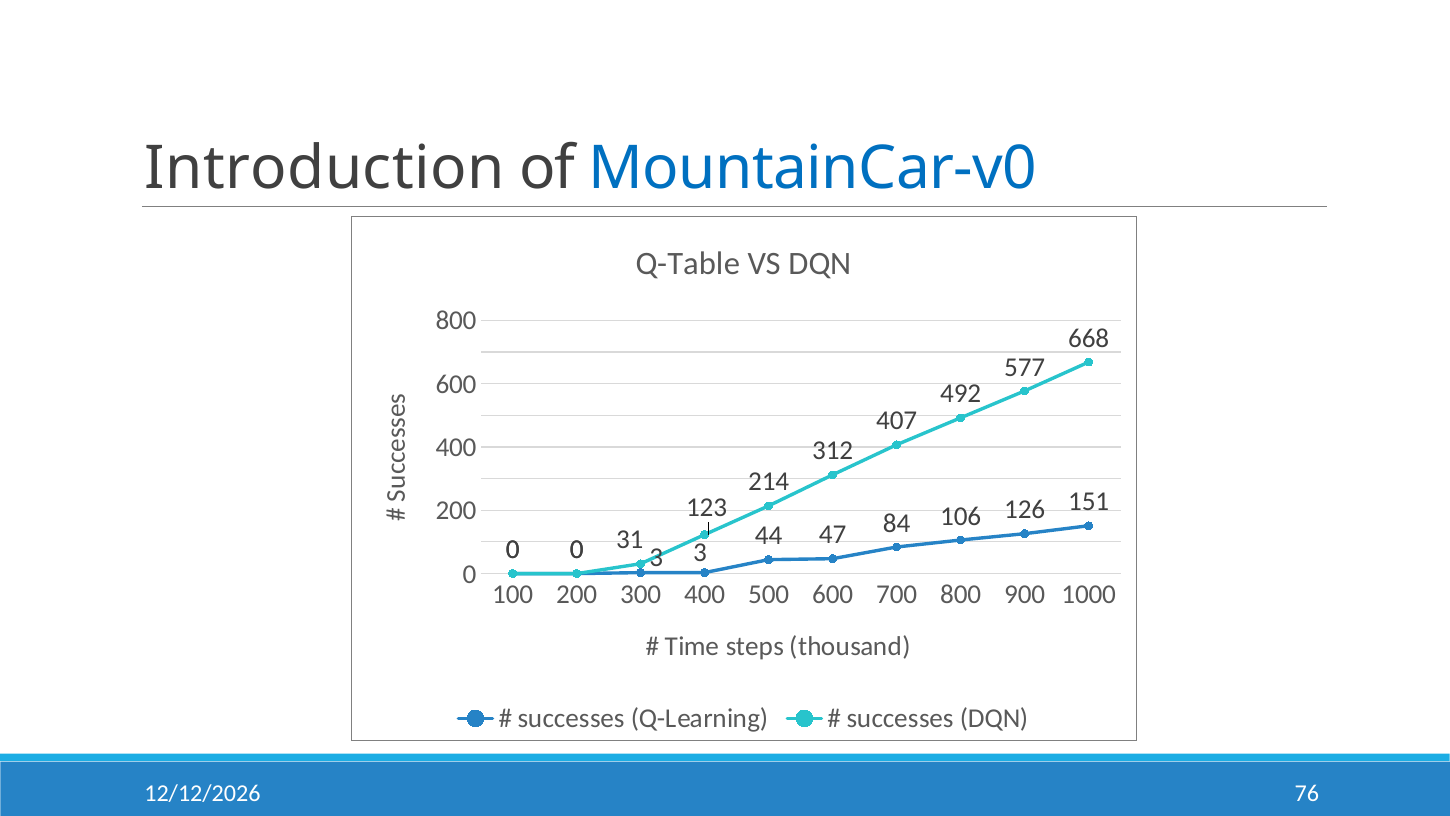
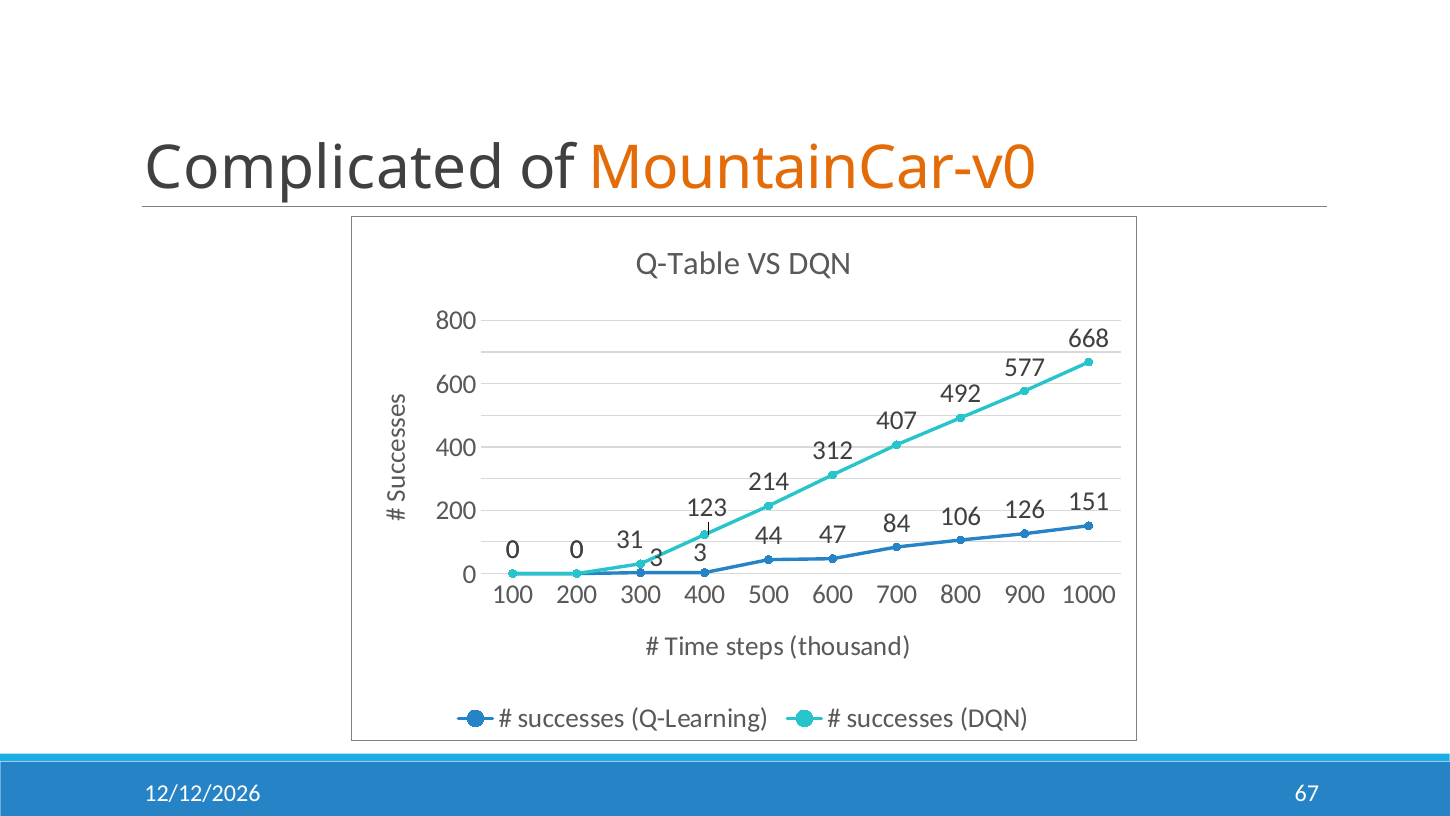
Introduction: Introduction -> Complicated
MountainCar-v0 colour: blue -> orange
76: 76 -> 67
